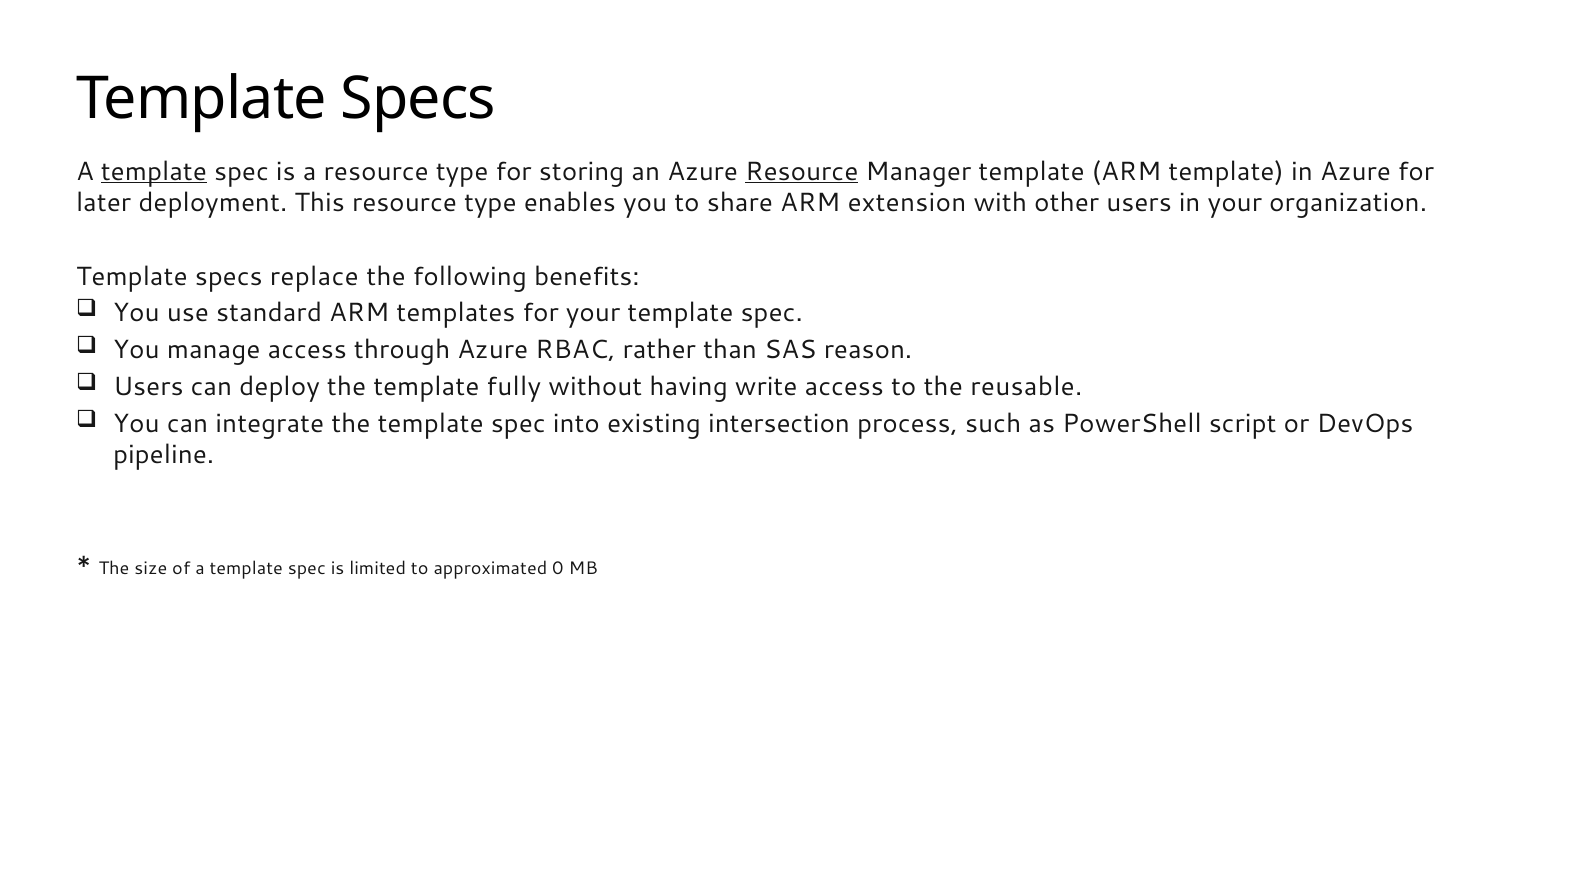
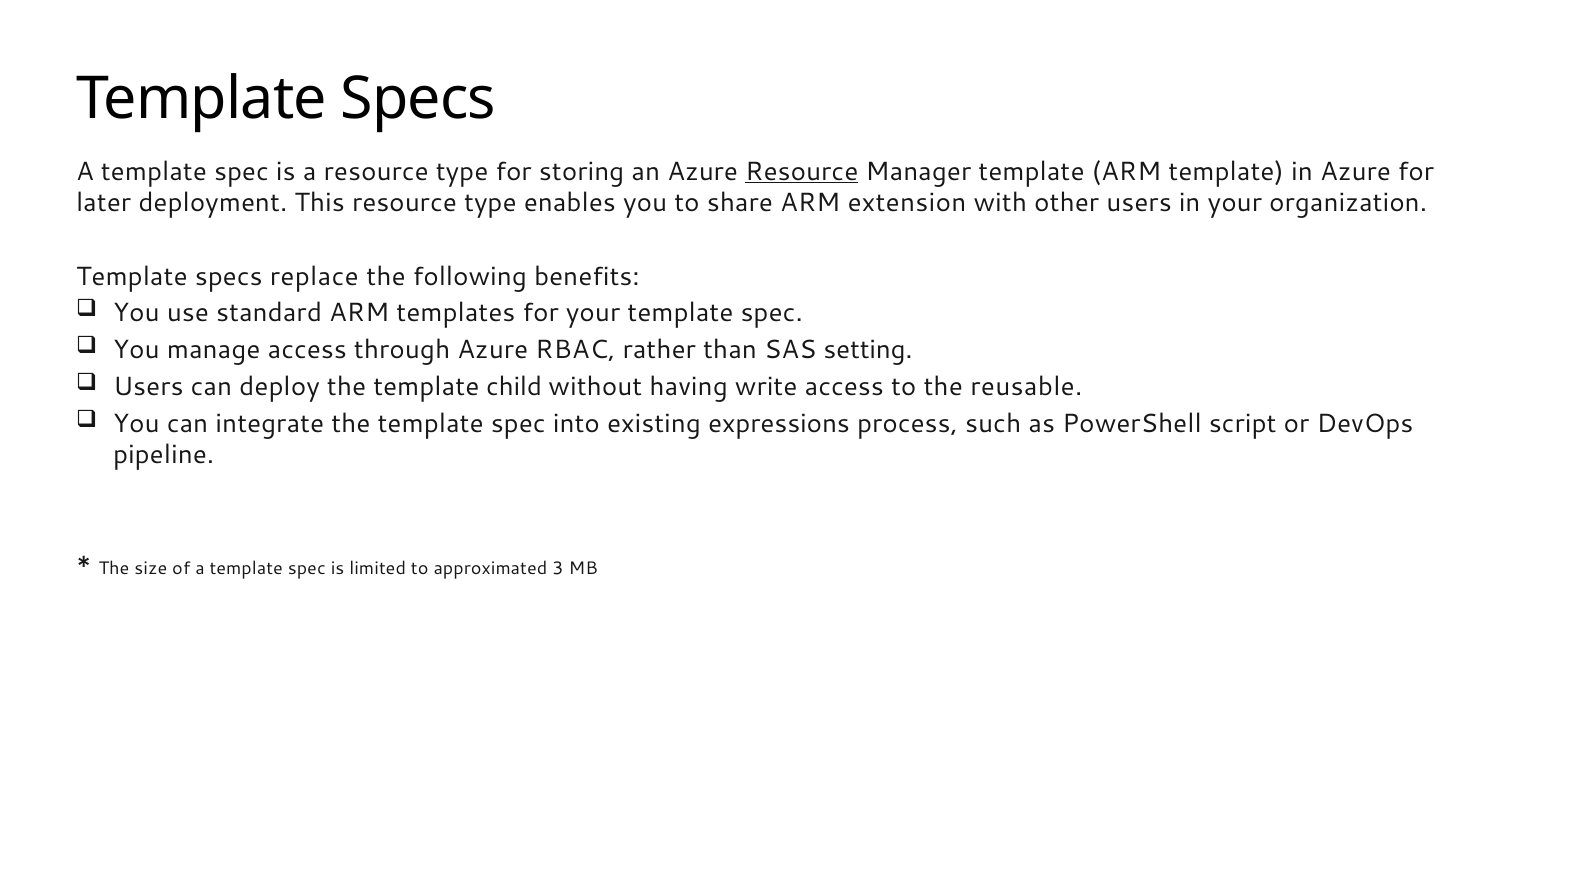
template at (154, 171) underline: present -> none
reason: reason -> setting
fully: fully -> child
intersection: intersection -> expressions
0: 0 -> 3
